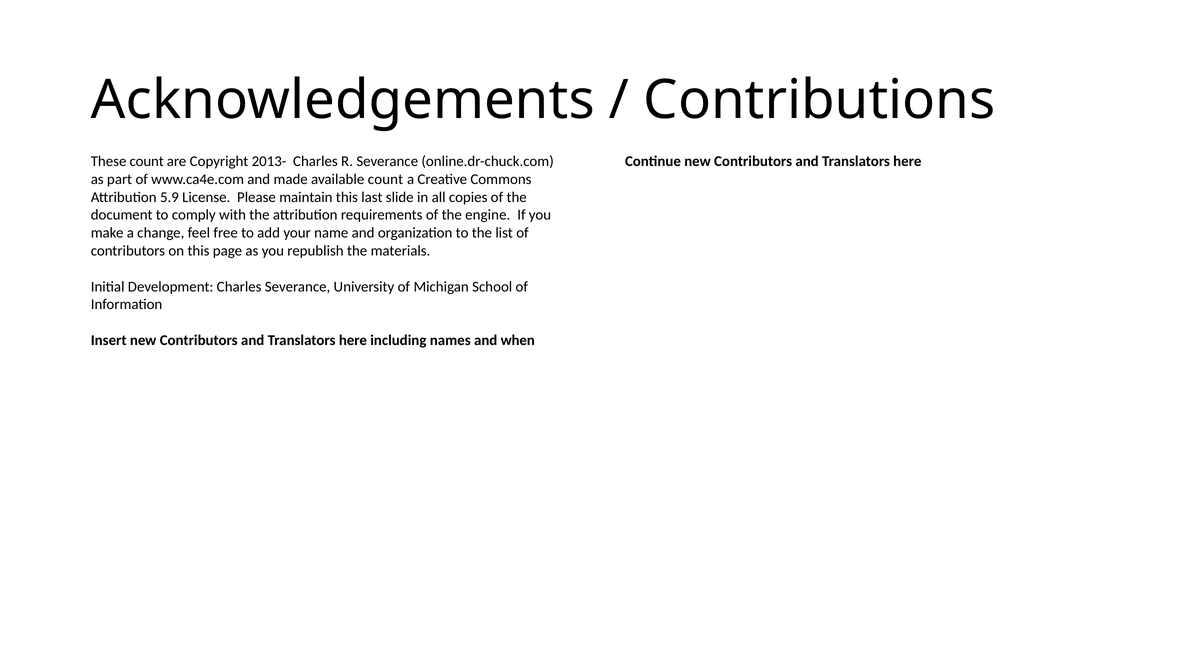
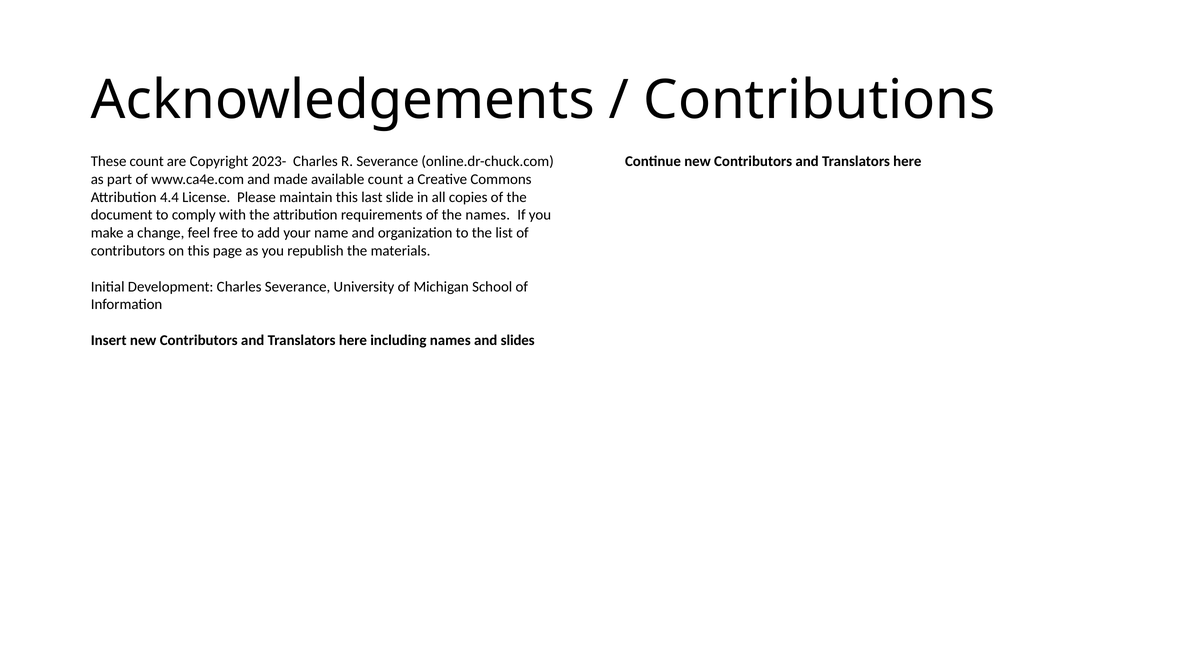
2013-: 2013- -> 2023-
5.9: 5.9 -> 4.4
the engine: engine -> names
when: when -> slides
